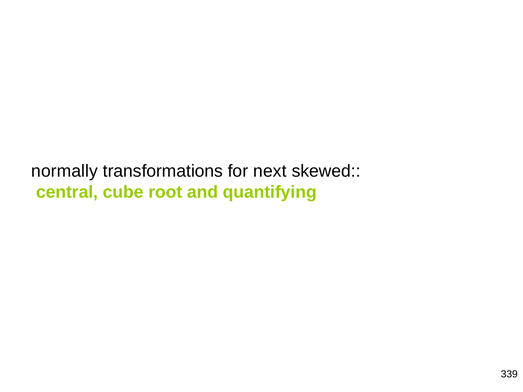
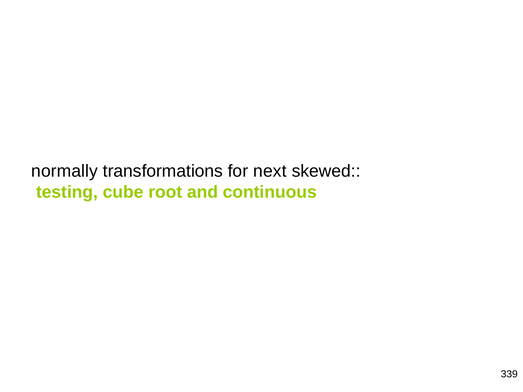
central: central -> testing
quantifying: quantifying -> continuous
